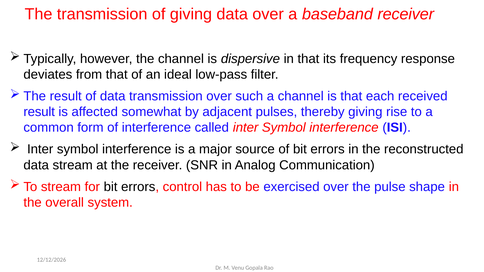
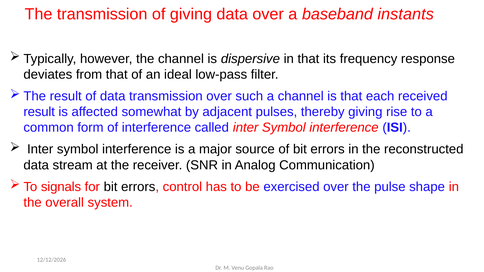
baseband receiver: receiver -> instants
stream at (61, 187): stream -> signals
